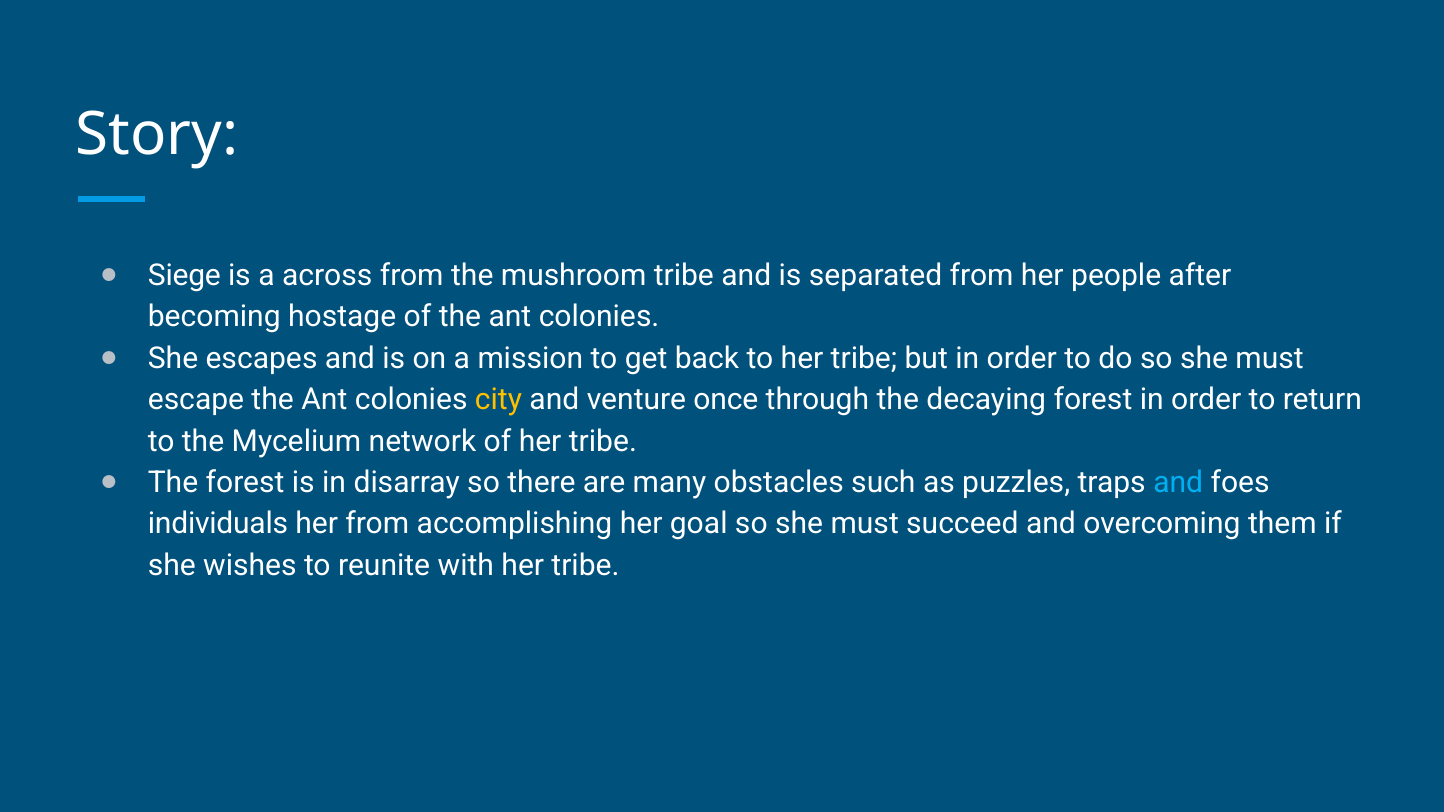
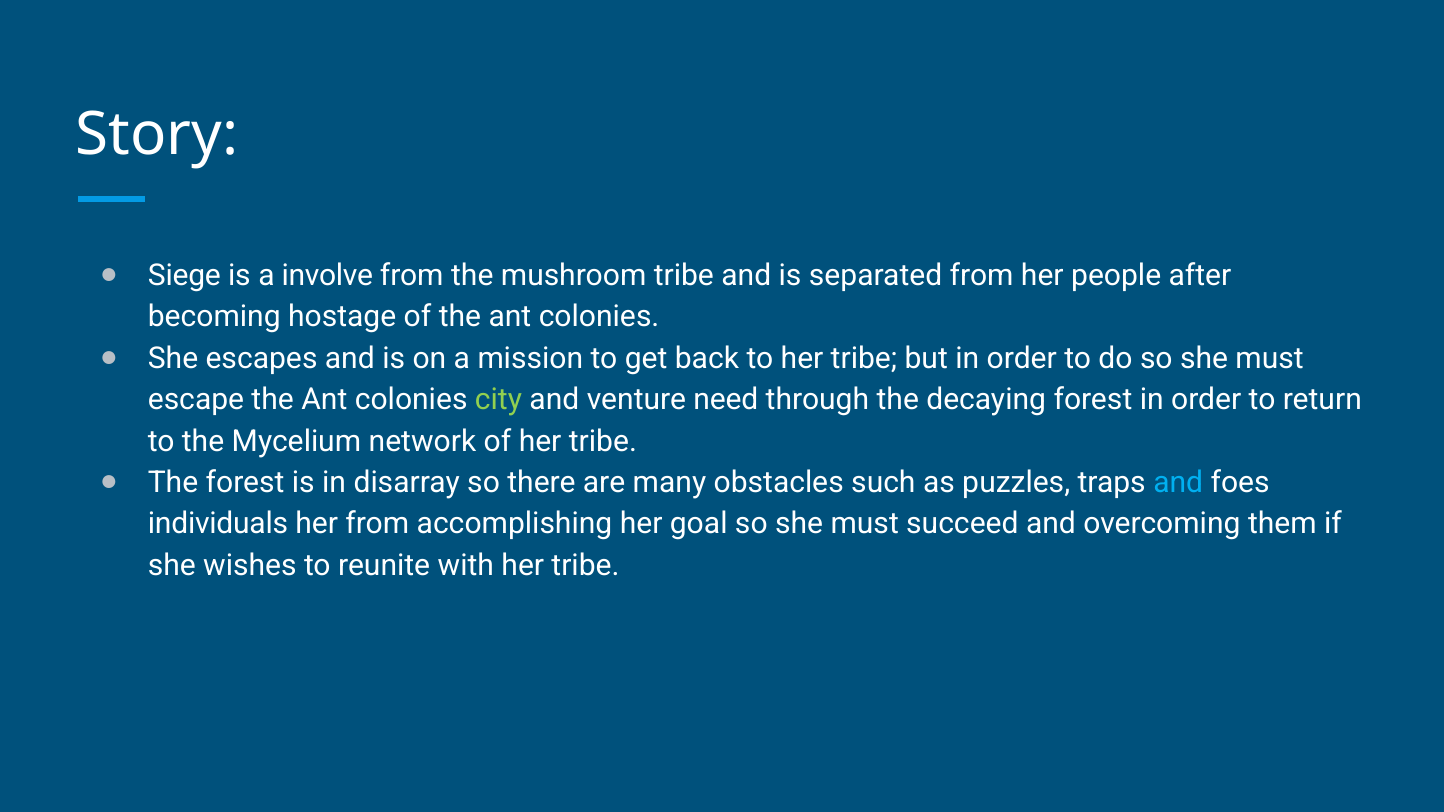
across: across -> involve
city colour: yellow -> light green
once: once -> need
